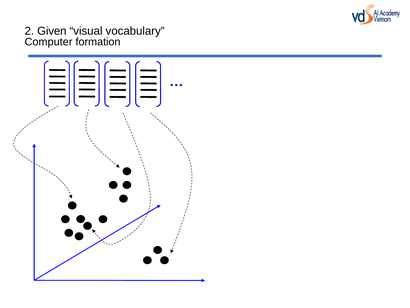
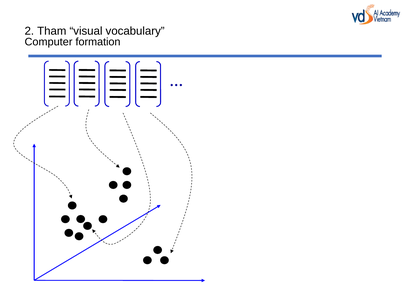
Given: Given -> Tham
